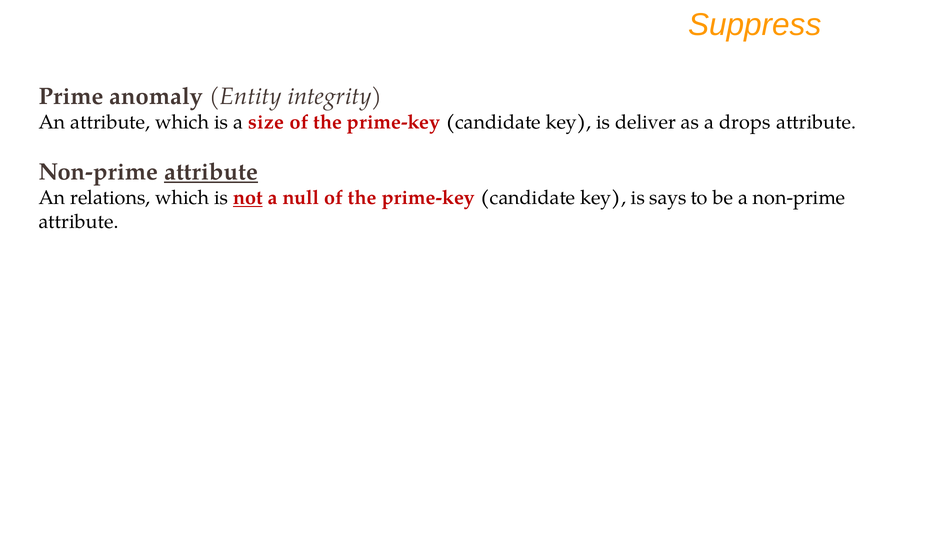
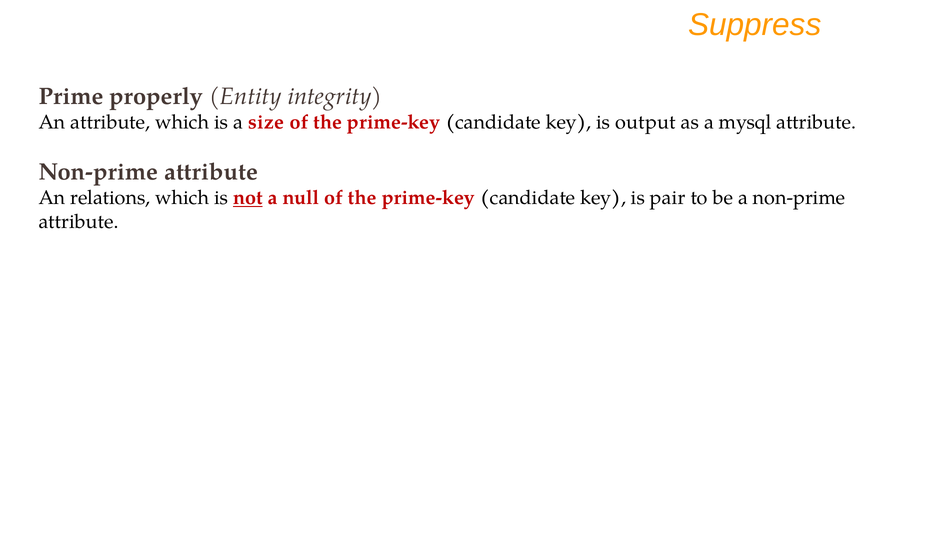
anomaly: anomaly -> properly
deliver: deliver -> output
drops: drops -> mysql
attribute at (211, 172) underline: present -> none
says: says -> pair
